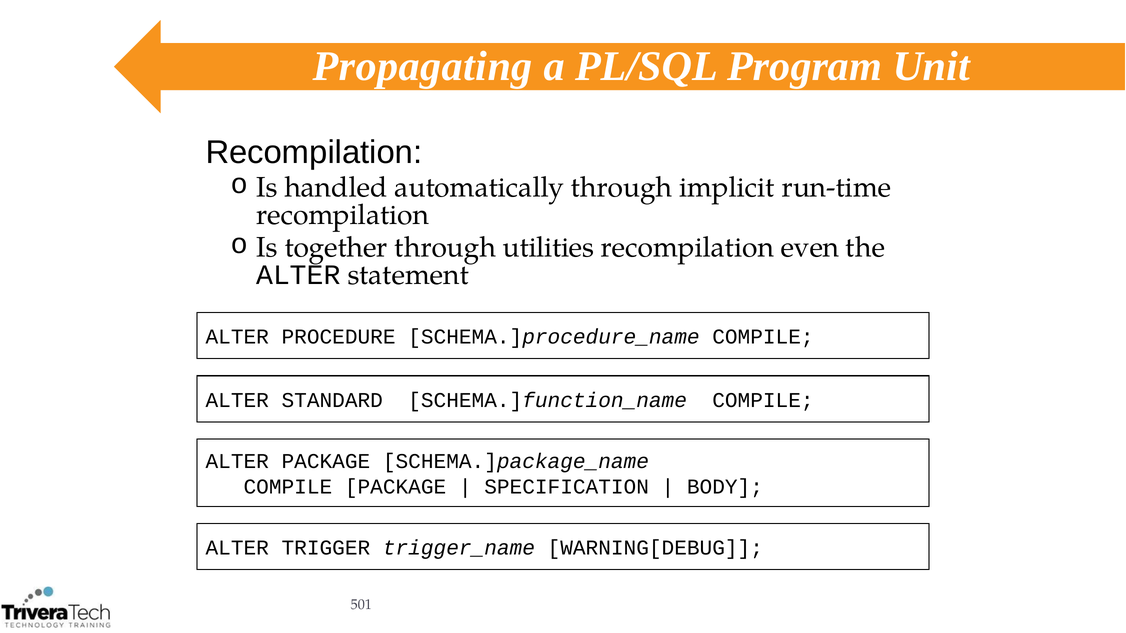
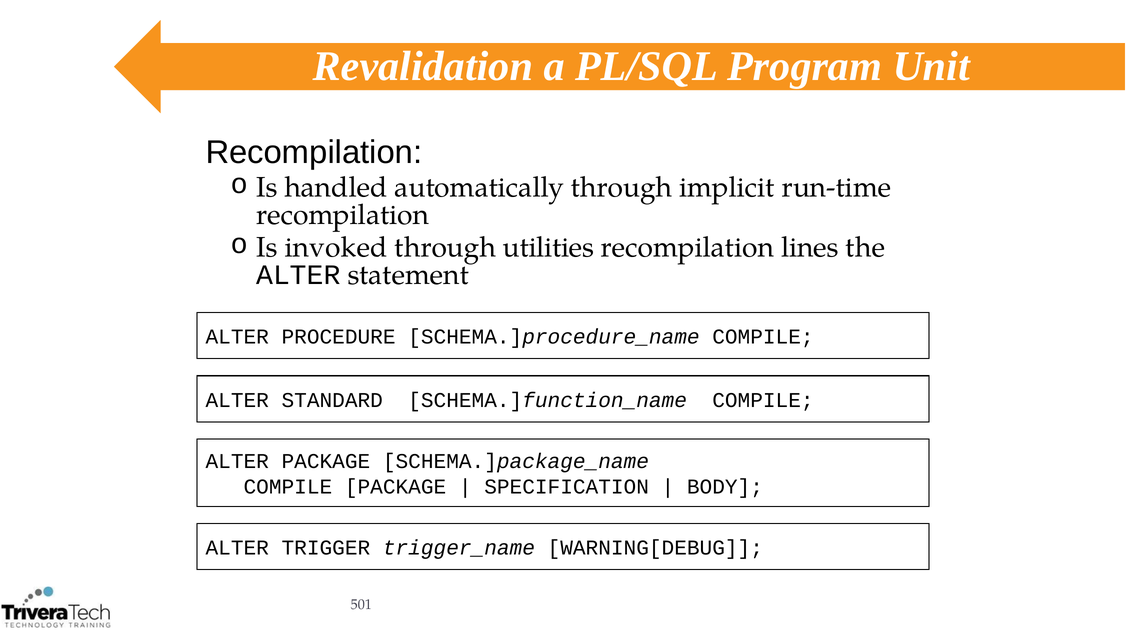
Propagating: Propagating -> Revalidation
together: together -> invoked
even: even -> lines
